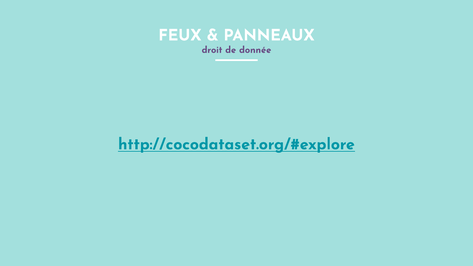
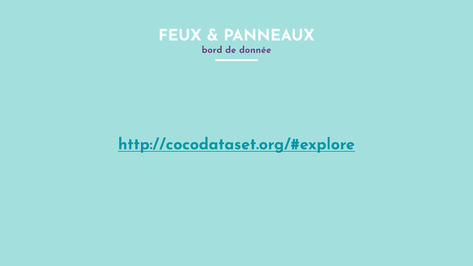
droit: droit -> bord
